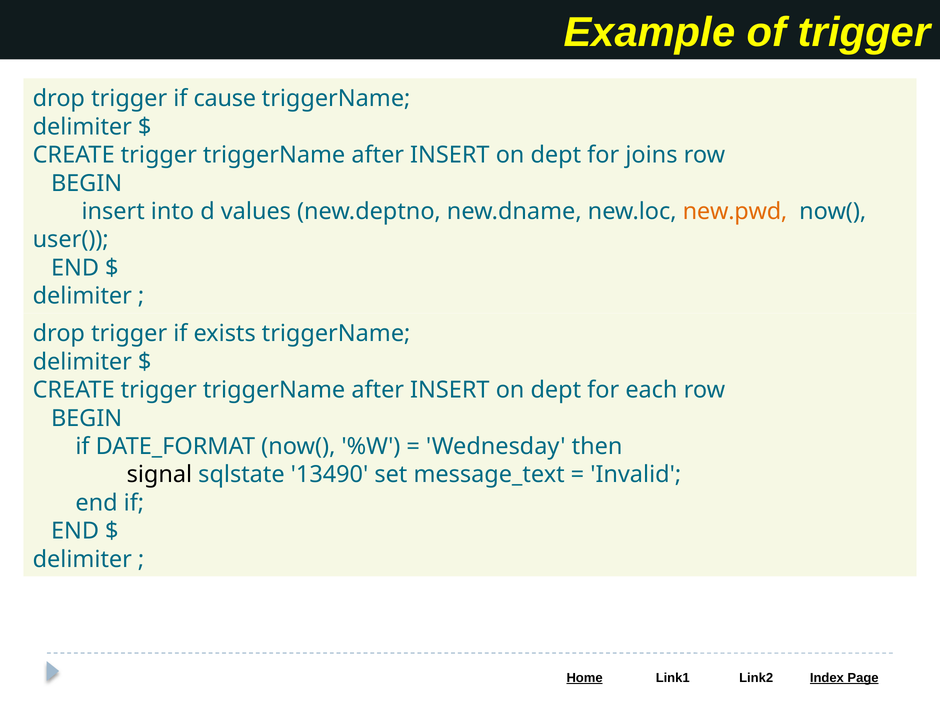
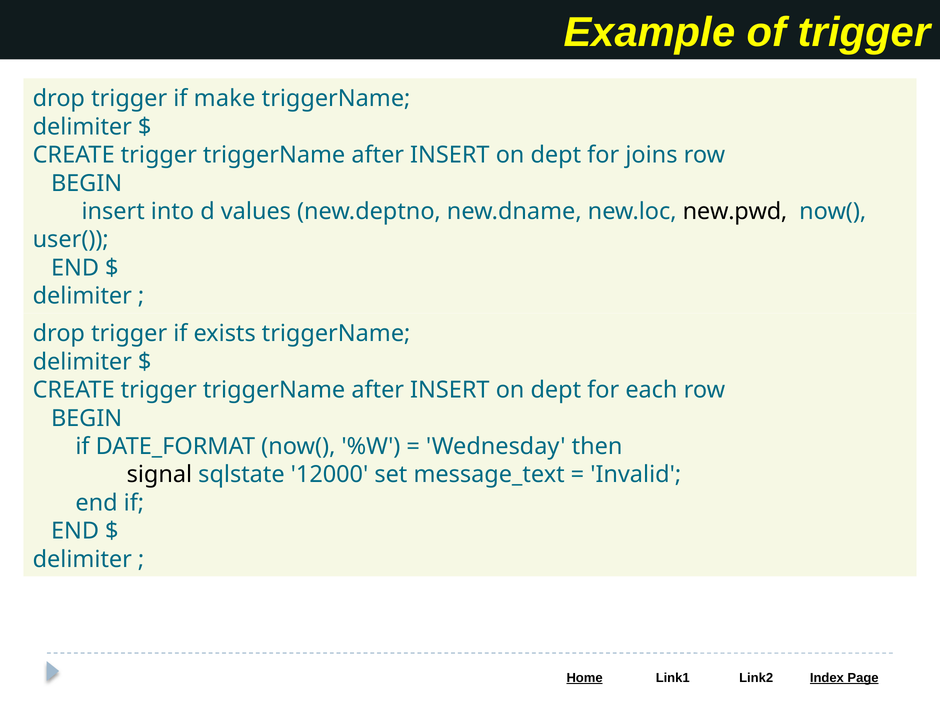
cause: cause -> make
new.pwd colour: orange -> black
13490: 13490 -> 12000
